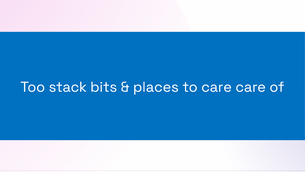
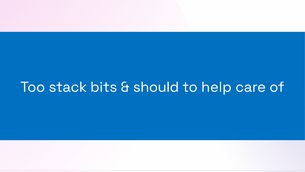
places: places -> should
to care: care -> help
